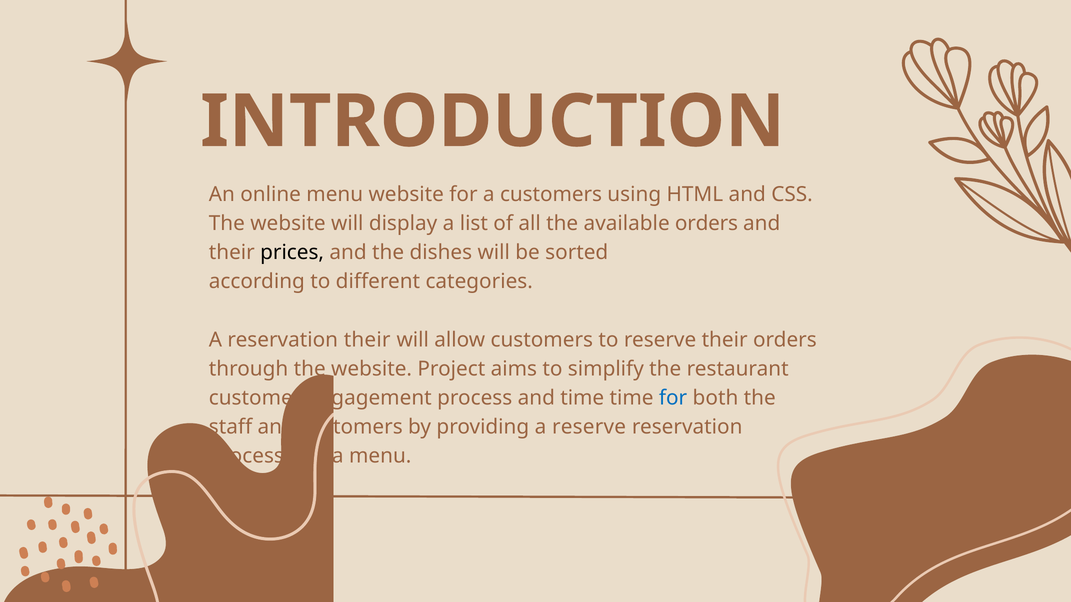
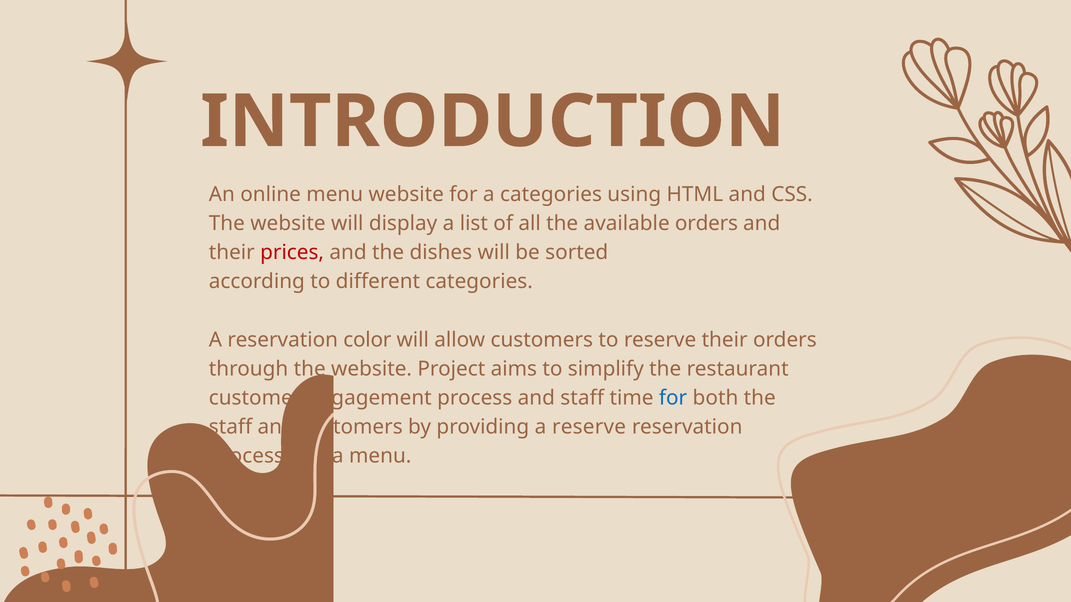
a customers: customers -> categories
prices colour: black -> red
reservation their: their -> color
and time: time -> staff
